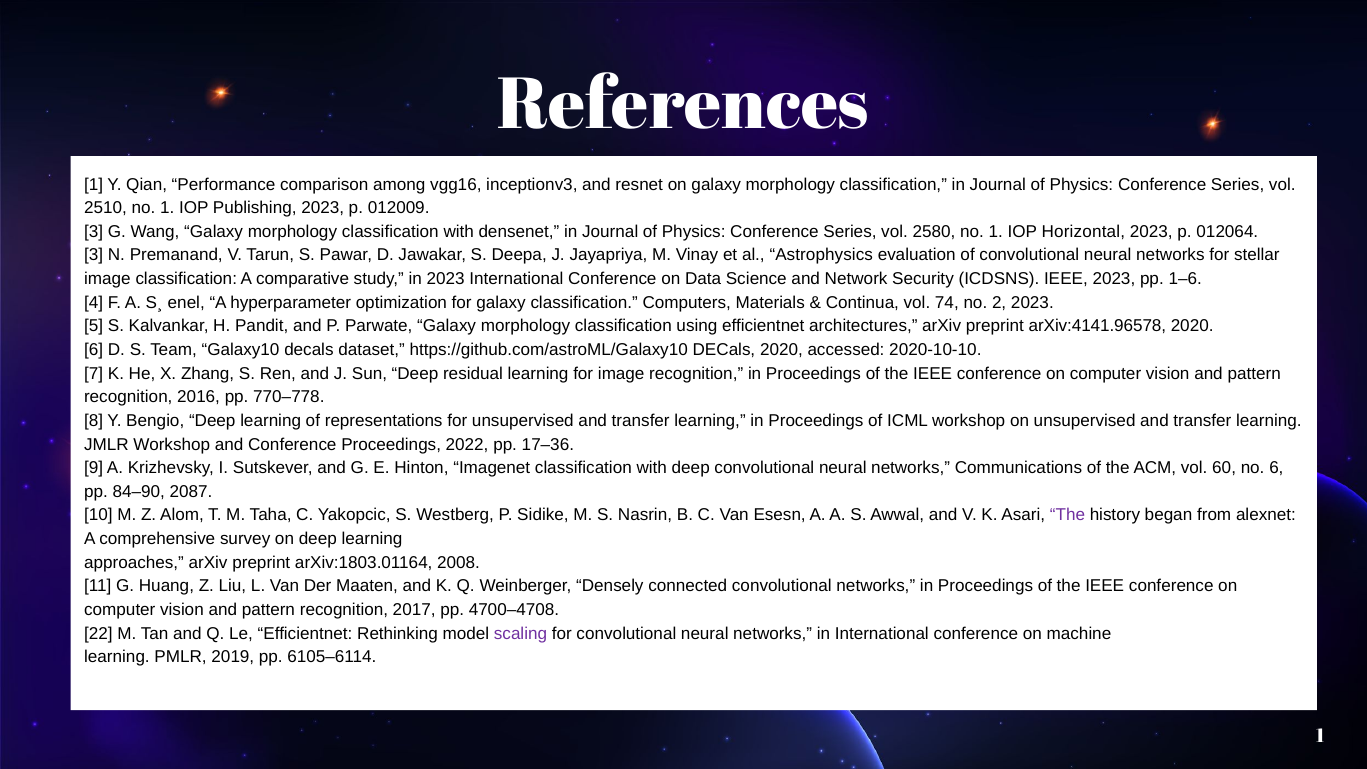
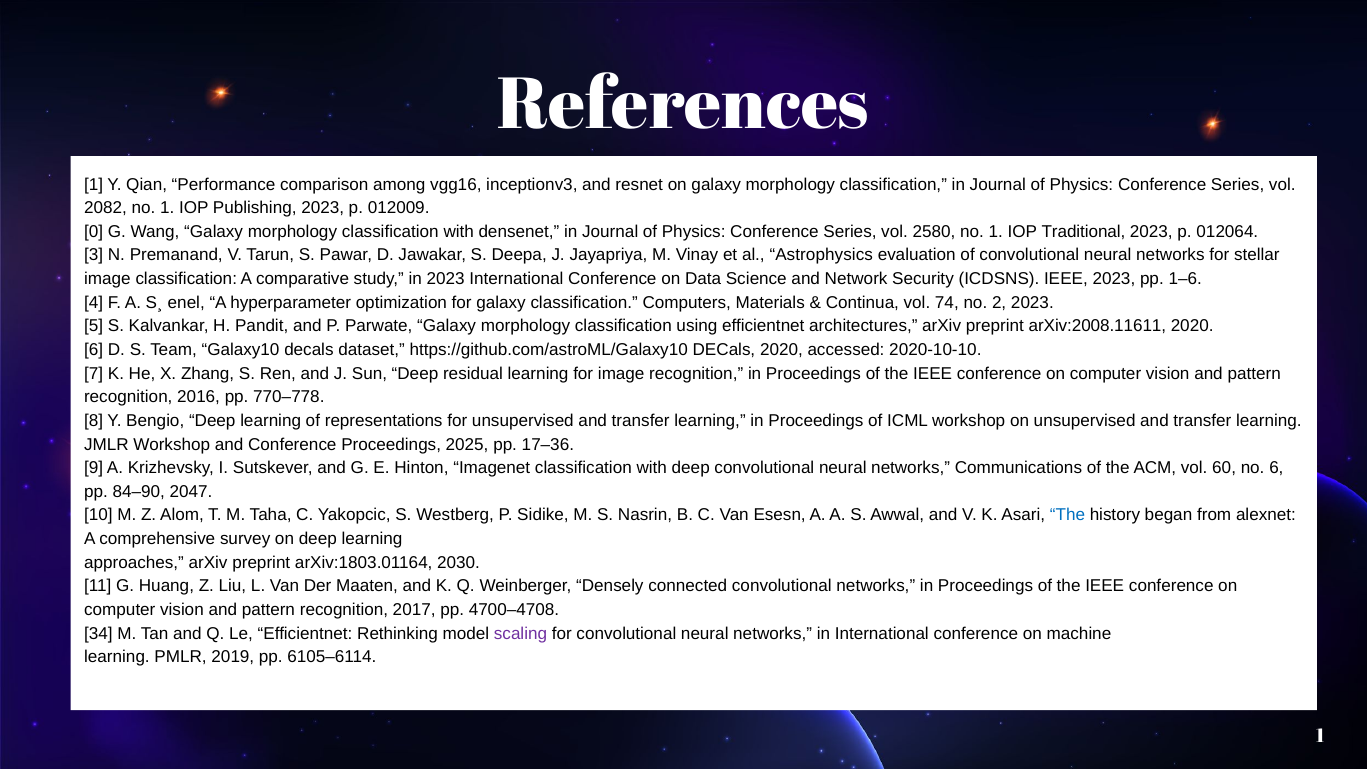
2510: 2510 -> 2082
3 at (94, 232): 3 -> 0
Horizontal: Horizontal -> Traditional
arXiv:4141.96578: arXiv:4141.96578 -> arXiv:2008.11611
2022: 2022 -> 2025
2087: 2087 -> 2047
The at (1067, 515) colour: purple -> blue
2008: 2008 -> 2030
22: 22 -> 34
